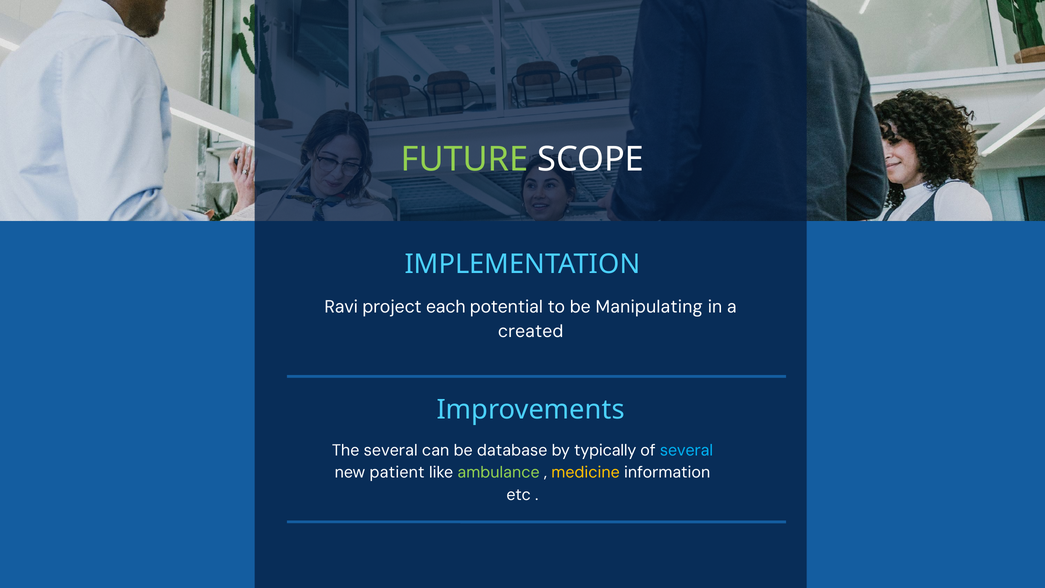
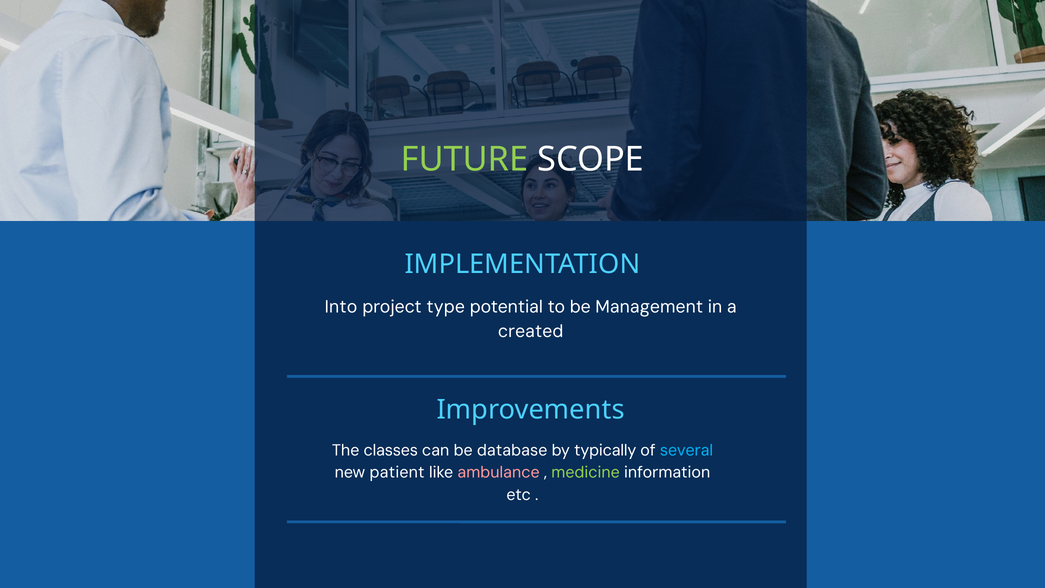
Ravi: Ravi -> Into
each: each -> type
Manipulating: Manipulating -> Management
The several: several -> classes
ambulance colour: light green -> pink
medicine colour: yellow -> light green
